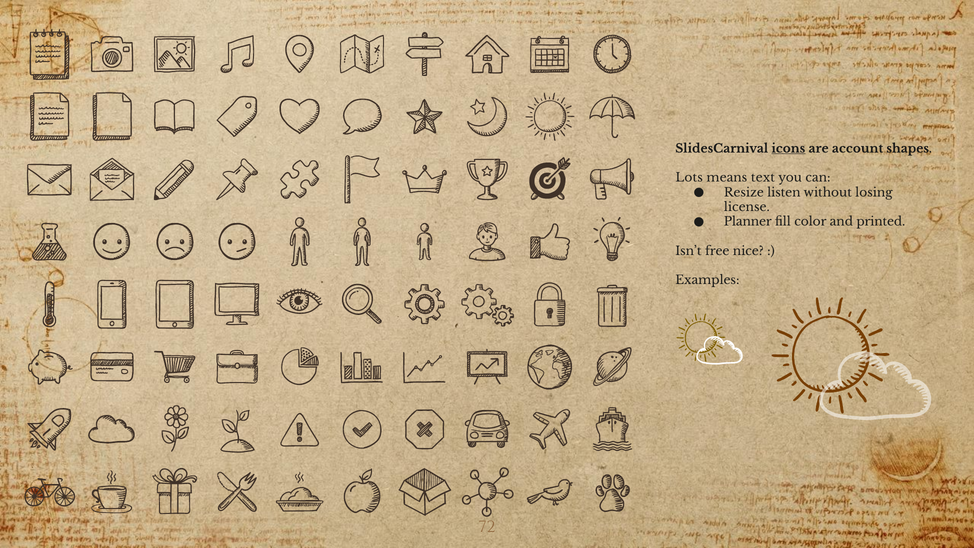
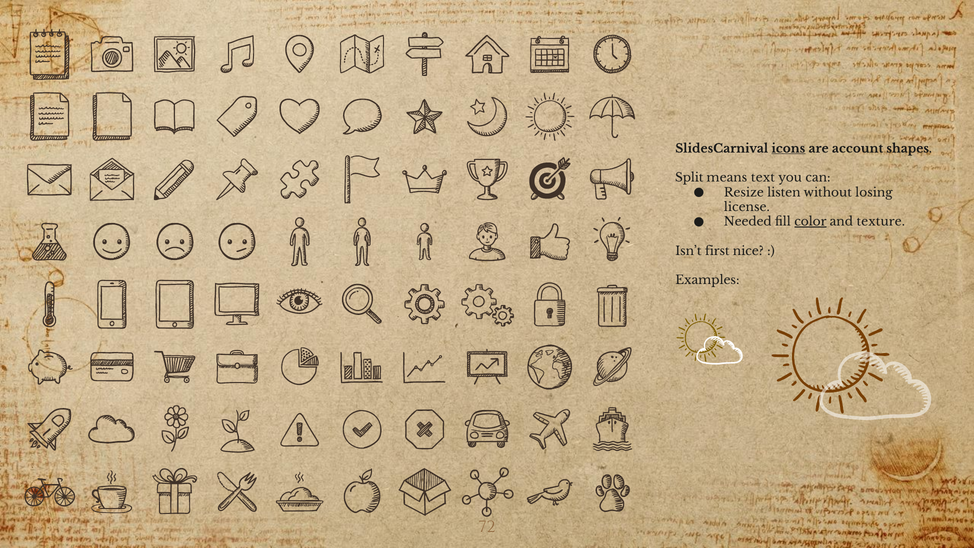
Lots: Lots -> Split
Planner: Planner -> Needed
color underline: none -> present
printed: printed -> texture
free: free -> first
